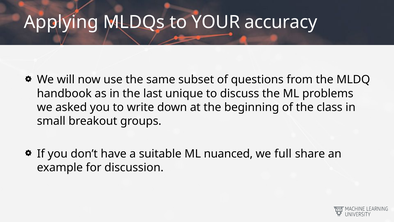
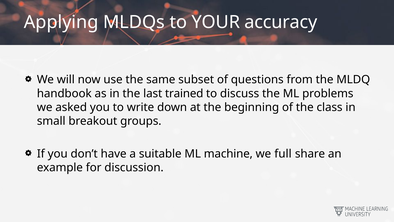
unique: unique -> trained
nuanced: nuanced -> machine
